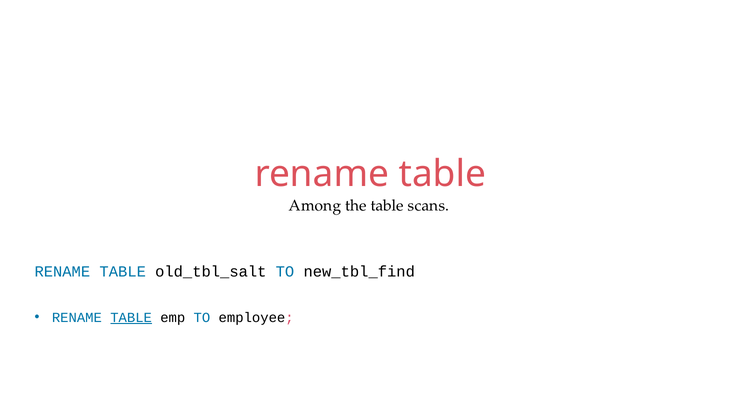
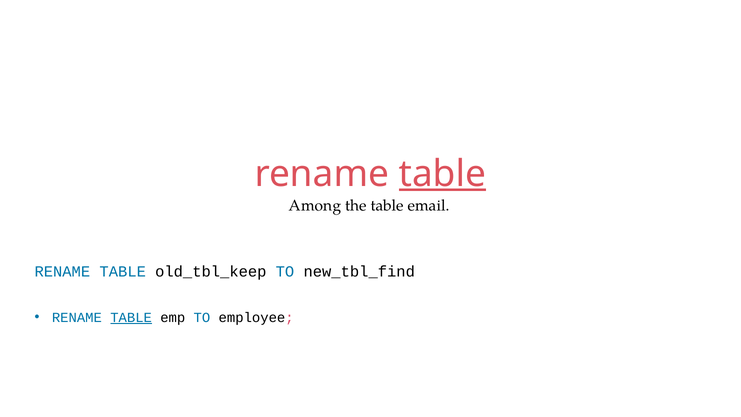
table at (442, 174) underline: none -> present
scans: scans -> email
old_tbl_salt: old_tbl_salt -> old_tbl_keep
